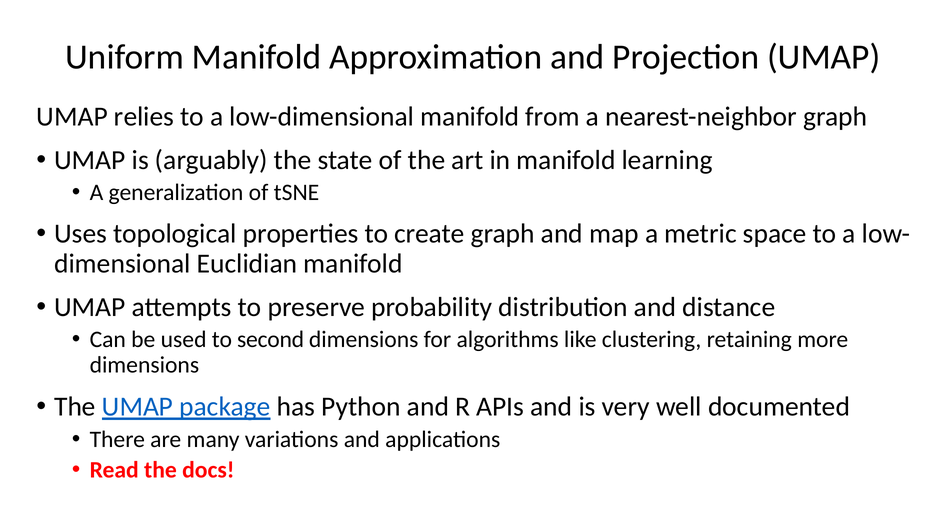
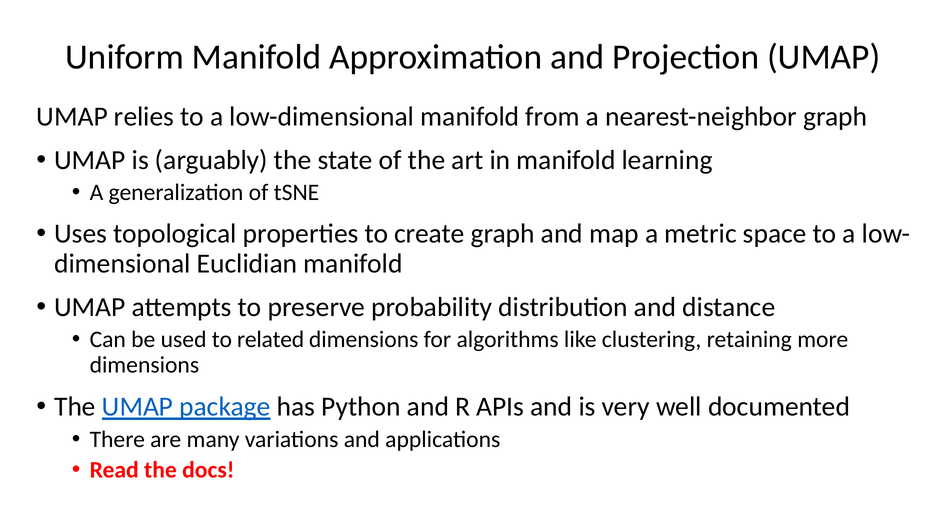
second: second -> related
